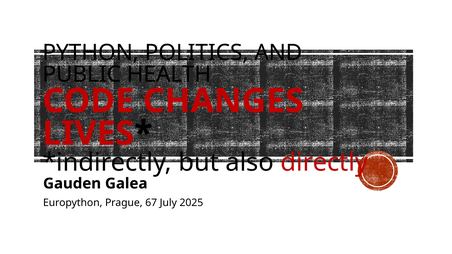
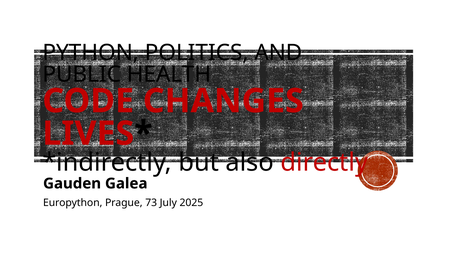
67: 67 -> 73
